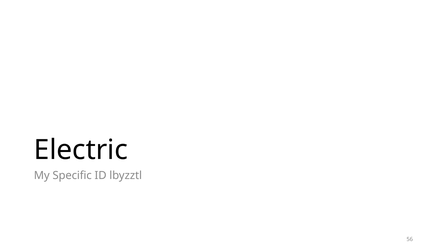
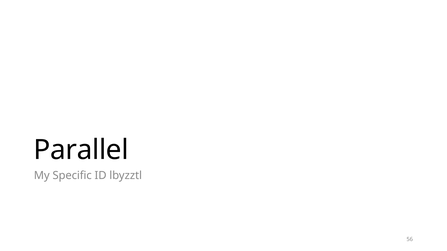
Electric: Electric -> Parallel
